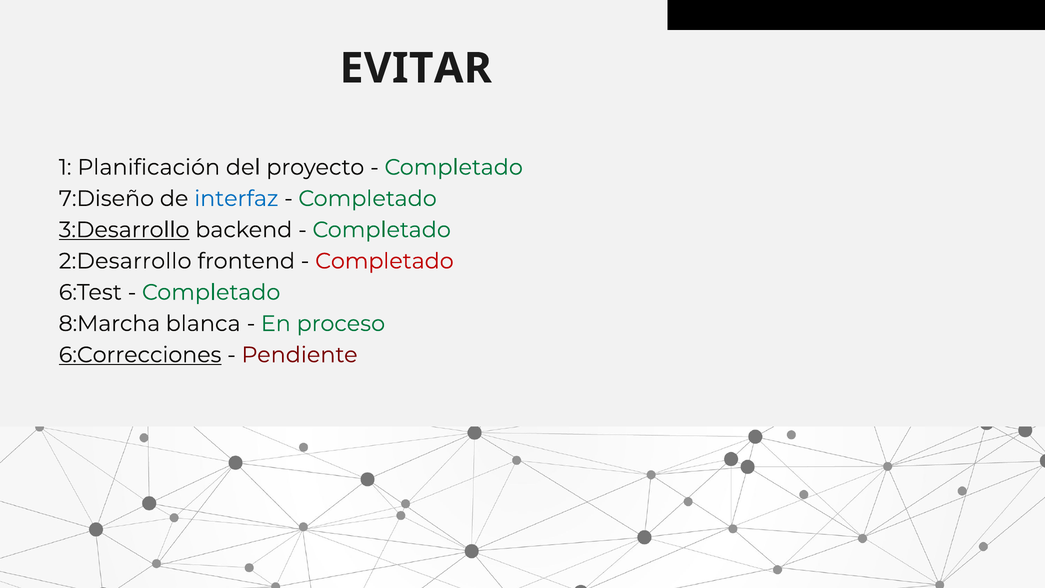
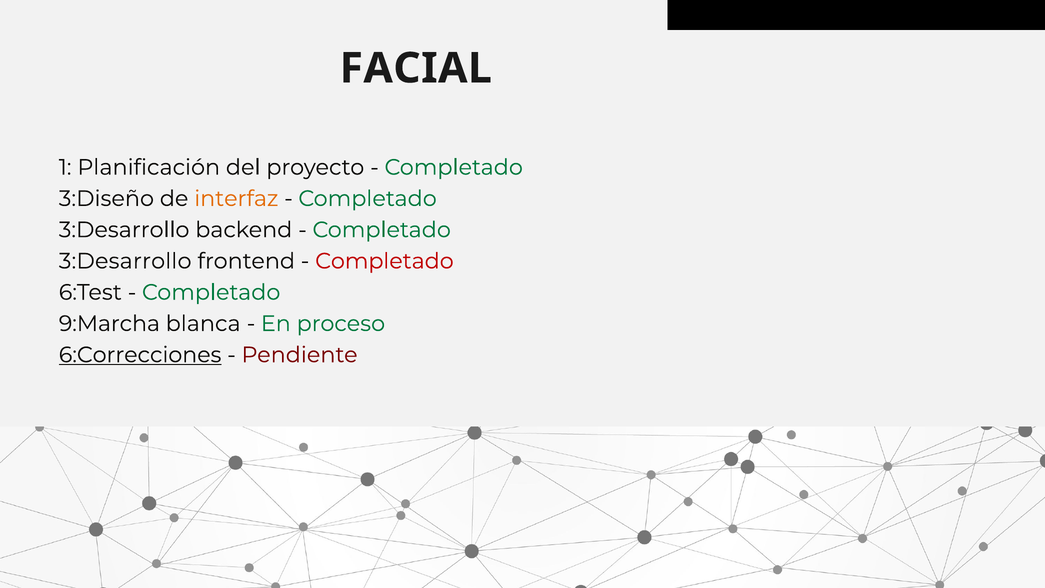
EVITAR: EVITAR -> FACIAL
7:Diseño: 7:Diseño -> 3:Diseño
interfaz colour: blue -> orange
3:Desarrollo at (124, 230) underline: present -> none
2:Desarrollo at (125, 261): 2:Desarrollo -> 3:Desarrollo
8:Marcha: 8:Marcha -> 9:Marcha
